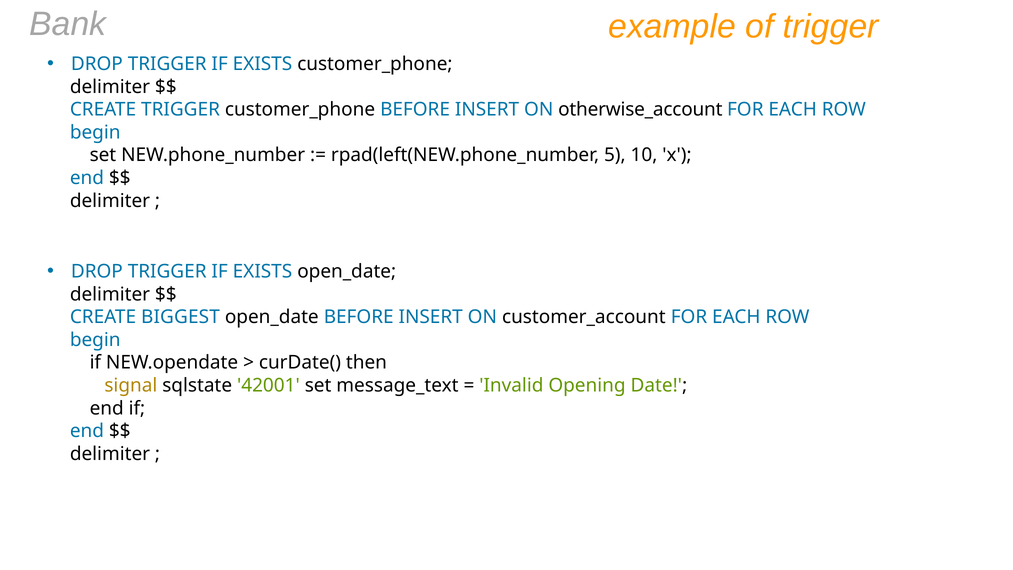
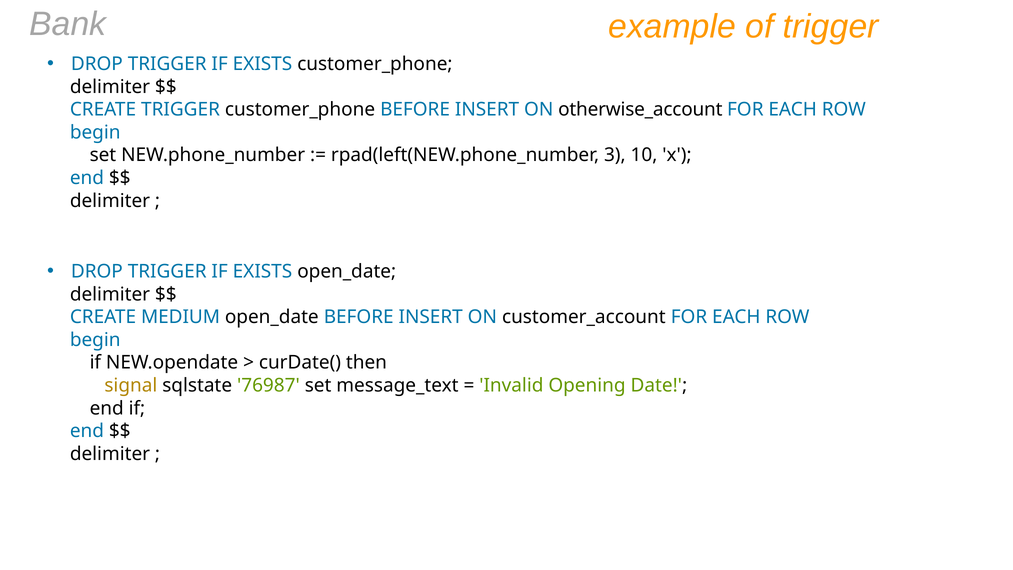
5: 5 -> 3
BIGGEST: BIGGEST -> MEDIUM
42001: 42001 -> 76987
